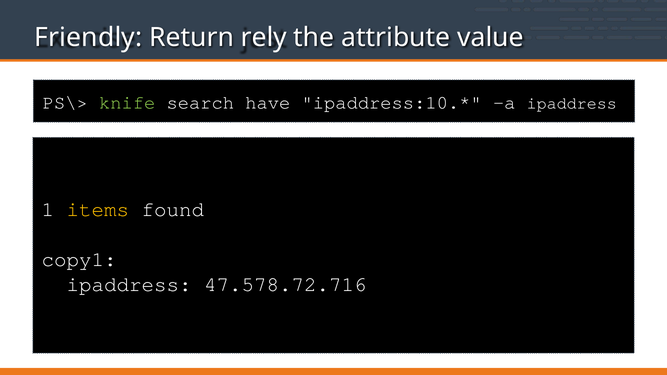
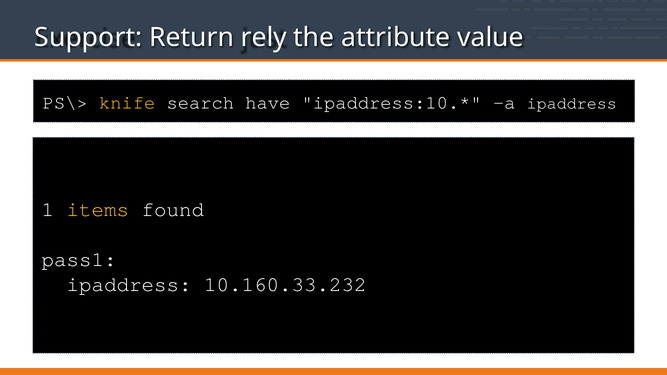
Friendly: Friendly -> Support
knife colour: light green -> yellow
copy1: copy1 -> pass1
47.578.72.716: 47.578.72.716 -> 10.160.33.232
